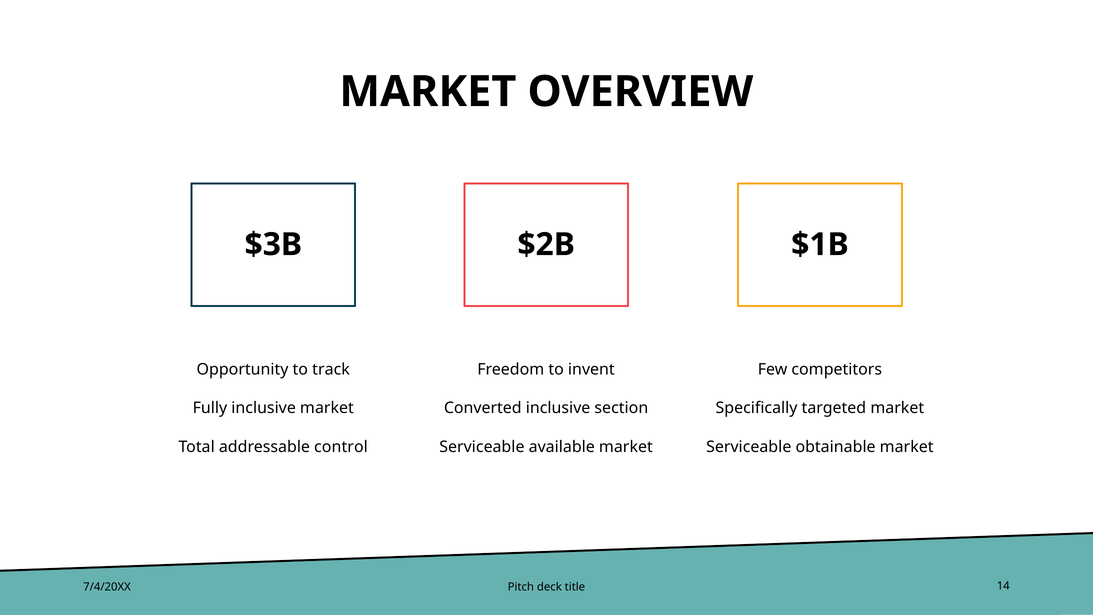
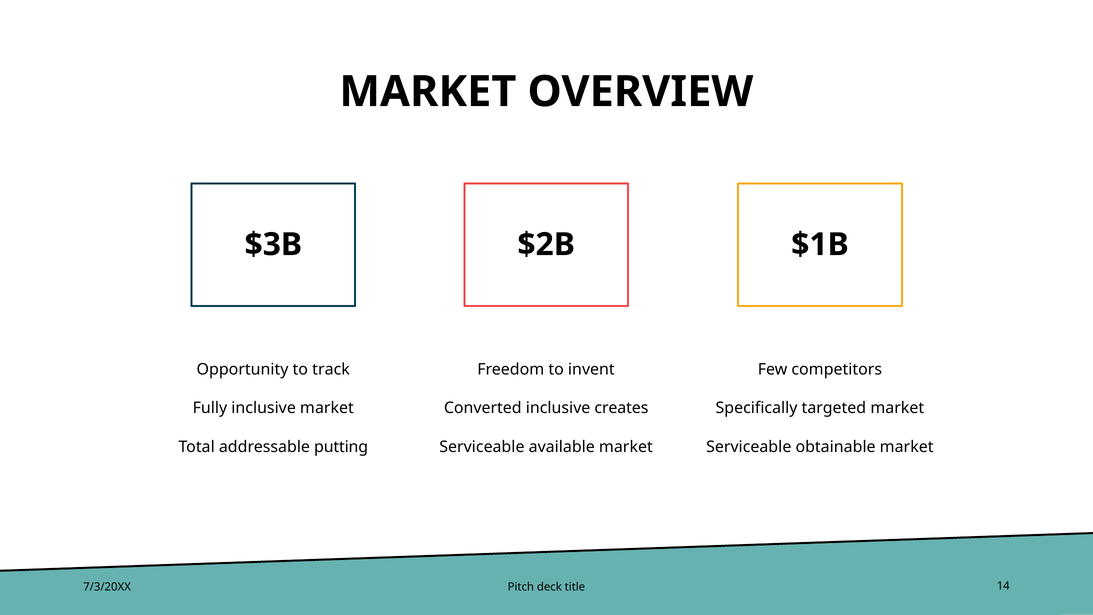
section: section -> creates
control: control -> putting
7/4/20XX: 7/4/20XX -> 7/3/20XX
